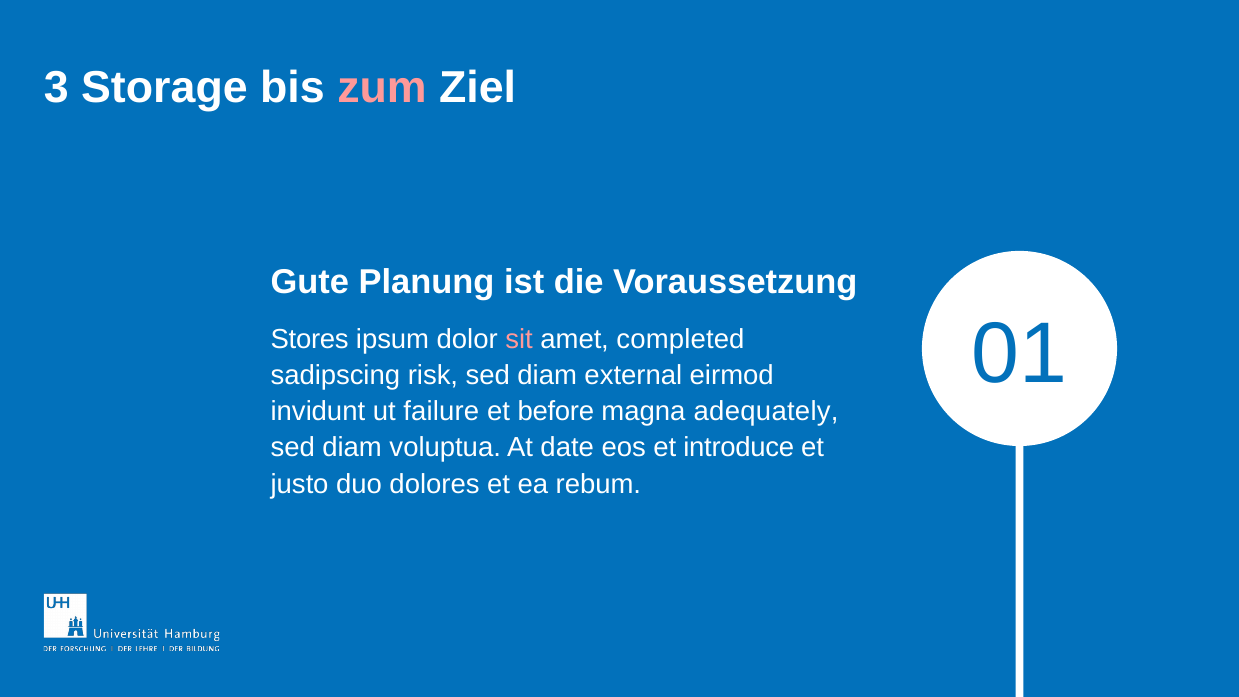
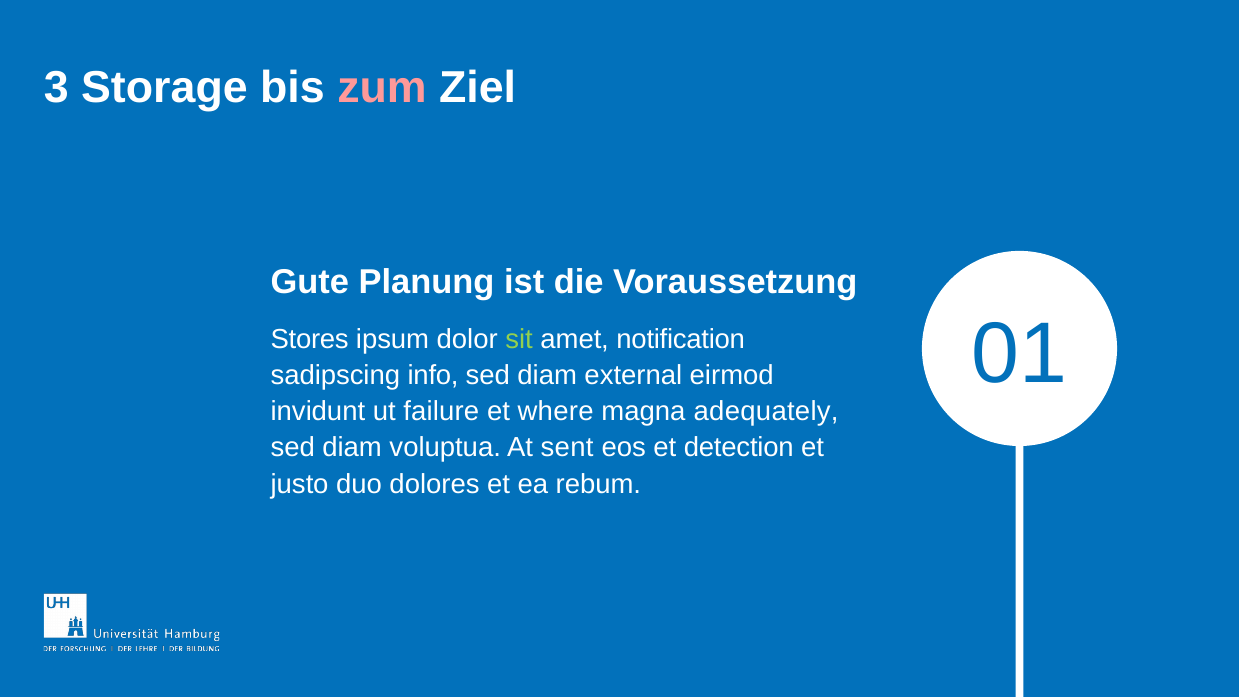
sit colour: pink -> light green
completed: completed -> notification
risk: risk -> info
before: before -> where
date: date -> sent
introduce: introduce -> detection
